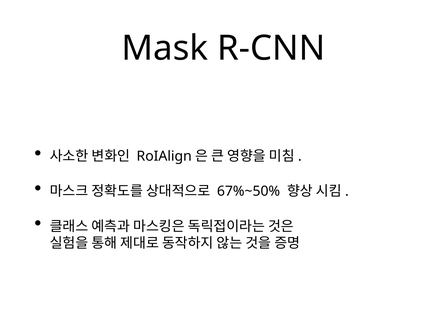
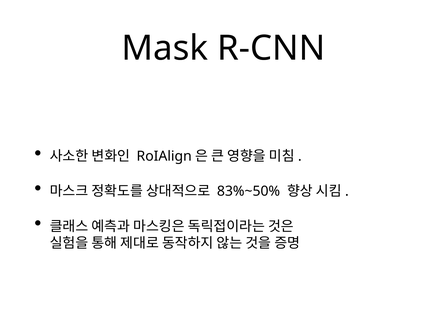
67%~50%: 67%~50% -> 83%~50%
